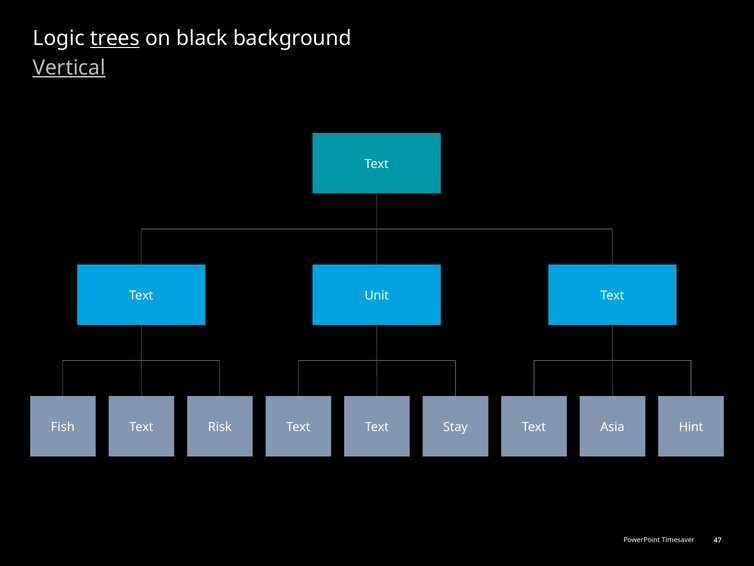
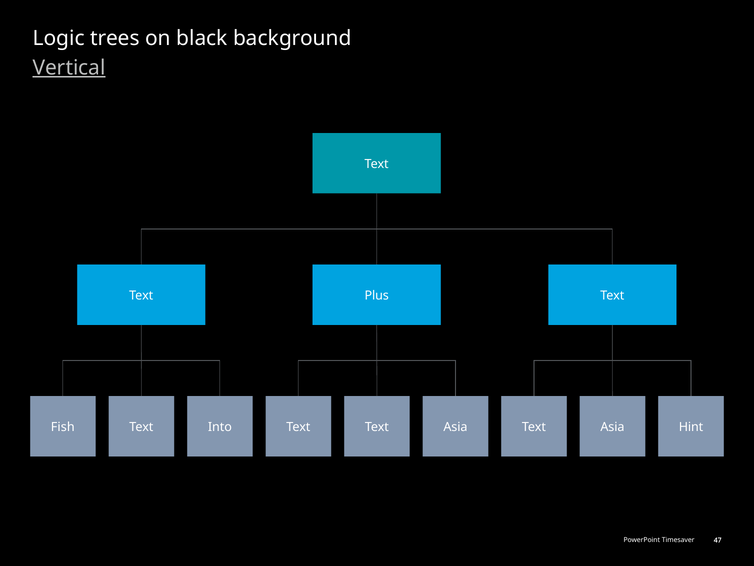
trees underline: present -> none
Unit: Unit -> Plus
Risk: Risk -> Into
Text Text Stay: Stay -> Asia
